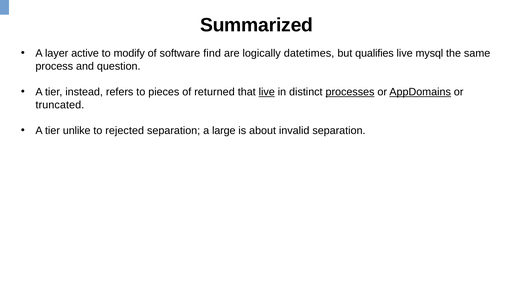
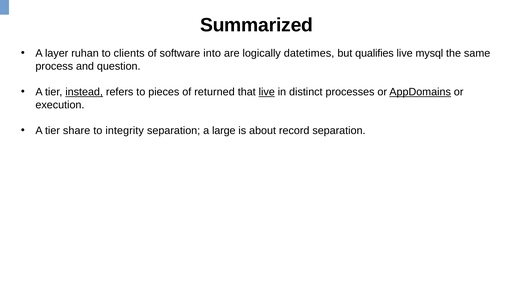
active: active -> ruhan
modify: modify -> clients
find: find -> into
instead underline: none -> present
processes underline: present -> none
truncated: truncated -> execution
unlike: unlike -> share
rejected: rejected -> integrity
invalid: invalid -> record
